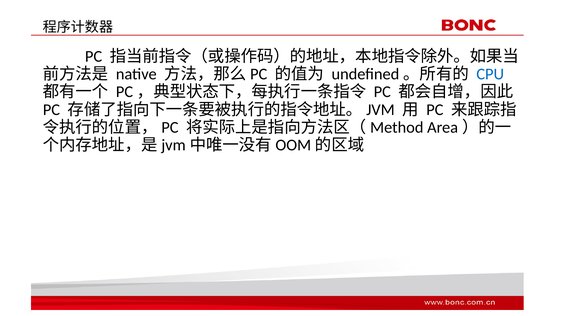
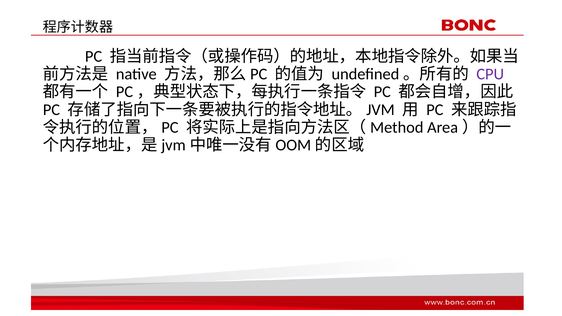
CPU colour: blue -> purple
